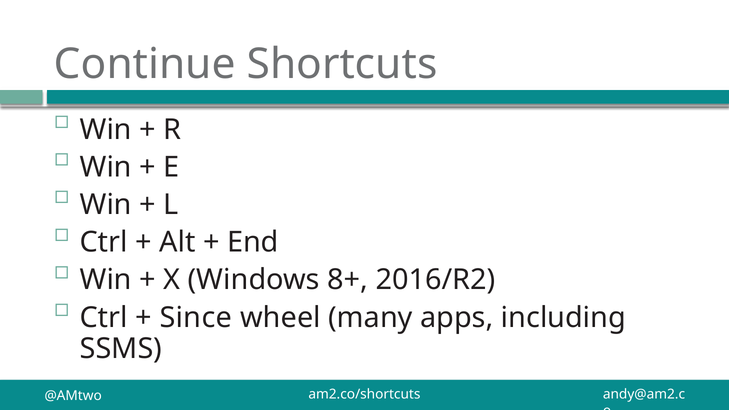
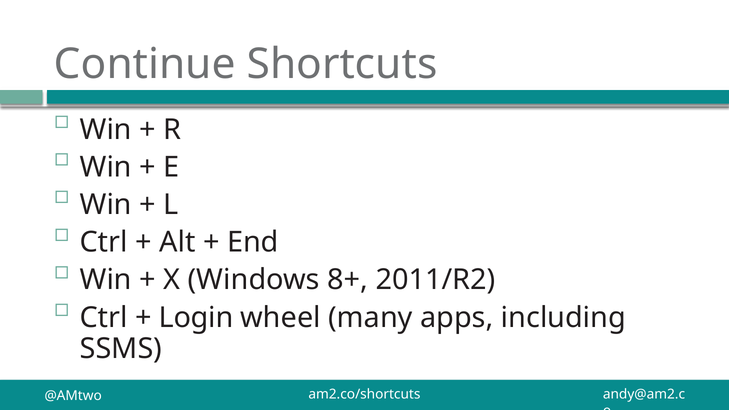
2016/R2: 2016/R2 -> 2011/R2
Since: Since -> Login
